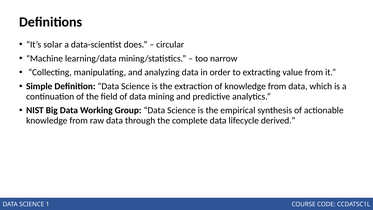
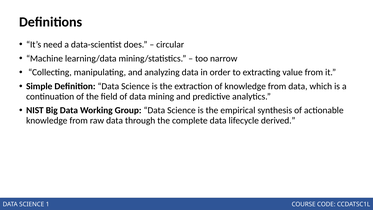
solar: solar -> need
